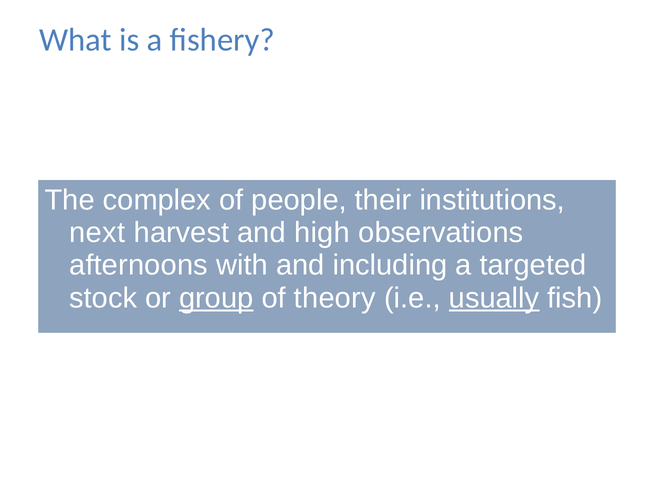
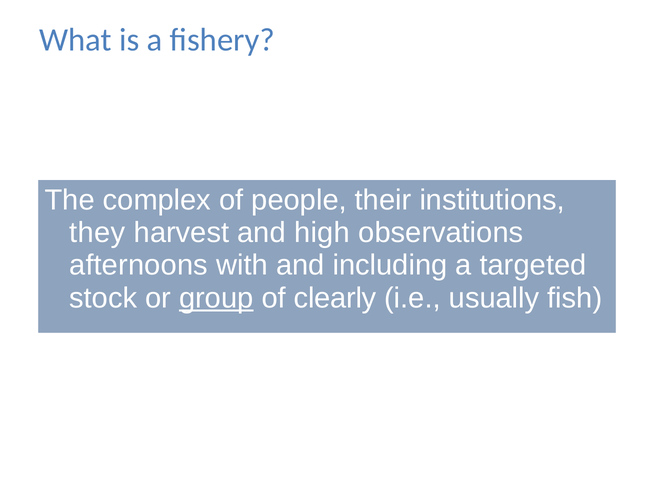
next: next -> they
theory: theory -> clearly
usually underline: present -> none
